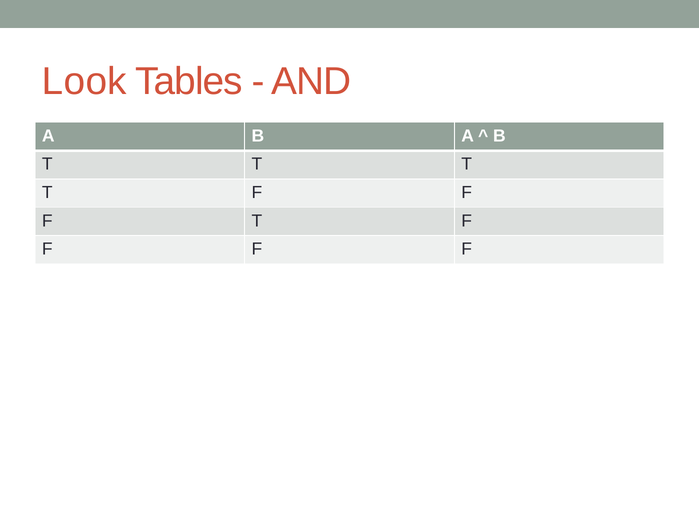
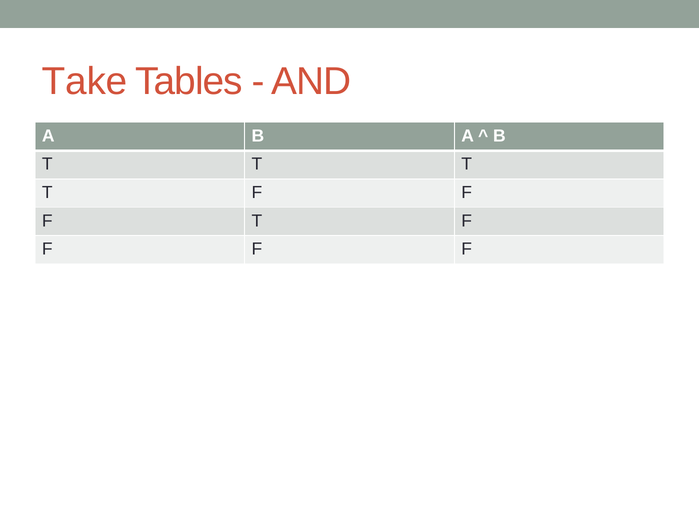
Look: Look -> Take
